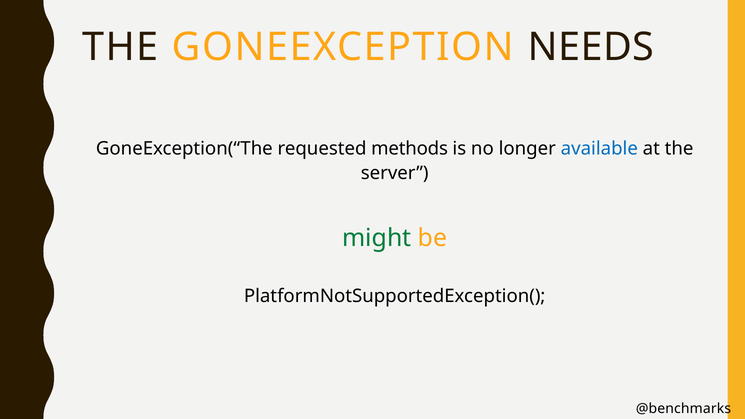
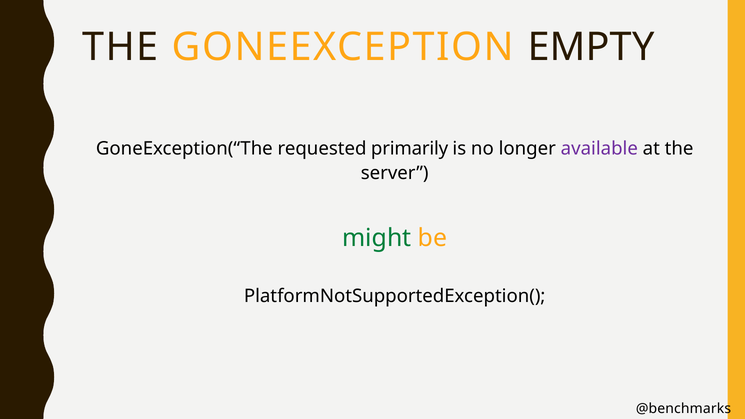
NEEDS: NEEDS -> EMPTY
methods: methods -> primarily
available colour: blue -> purple
